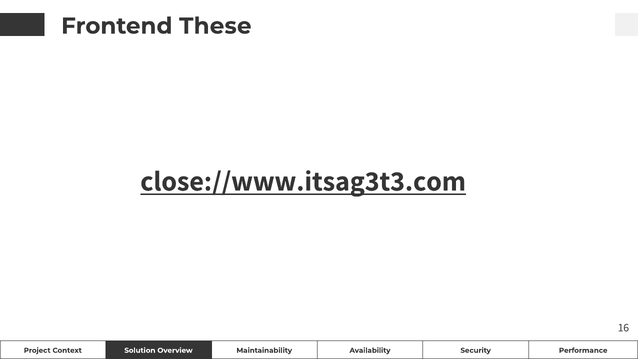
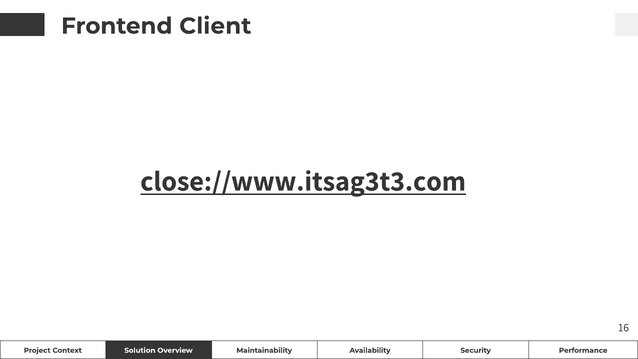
These: These -> Client
